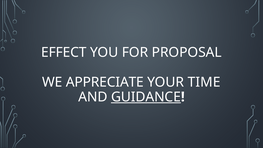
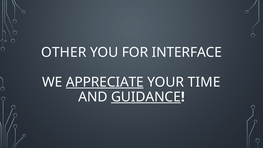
EFFECT: EFFECT -> OTHER
PROPOSAL: PROPOSAL -> INTERFACE
APPRECIATE underline: none -> present
